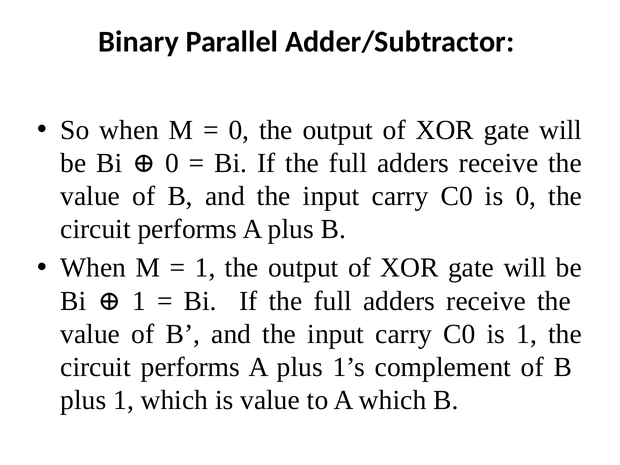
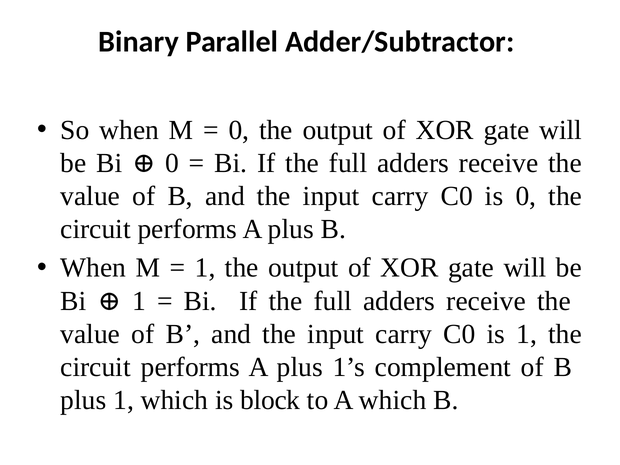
is value: value -> block
